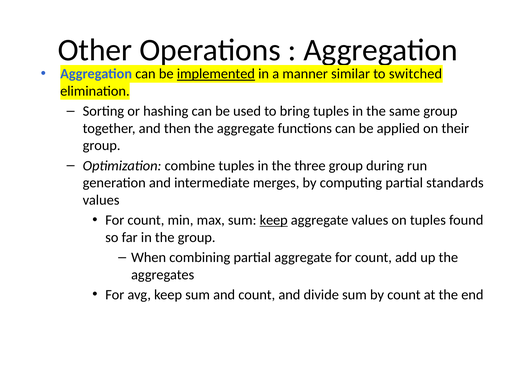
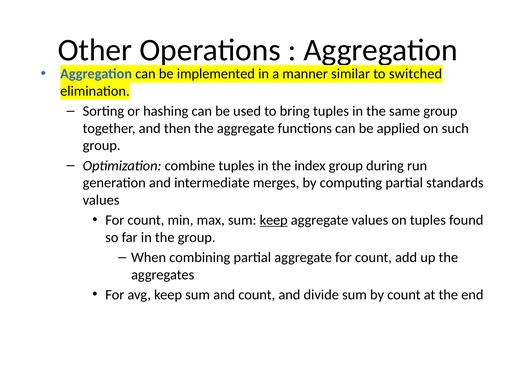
implemented underline: present -> none
their: their -> such
three: three -> index
